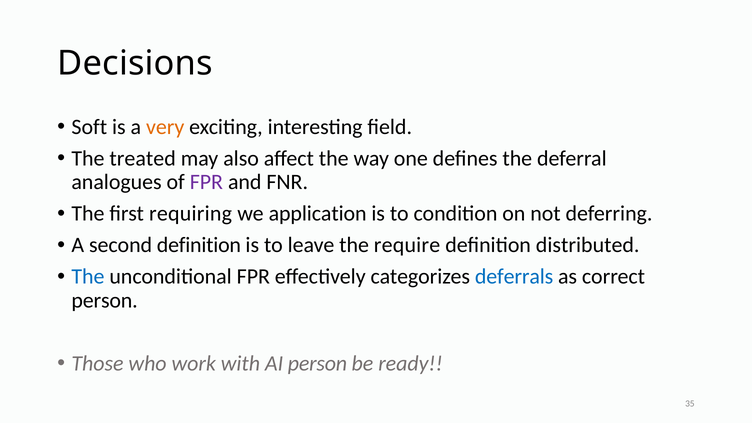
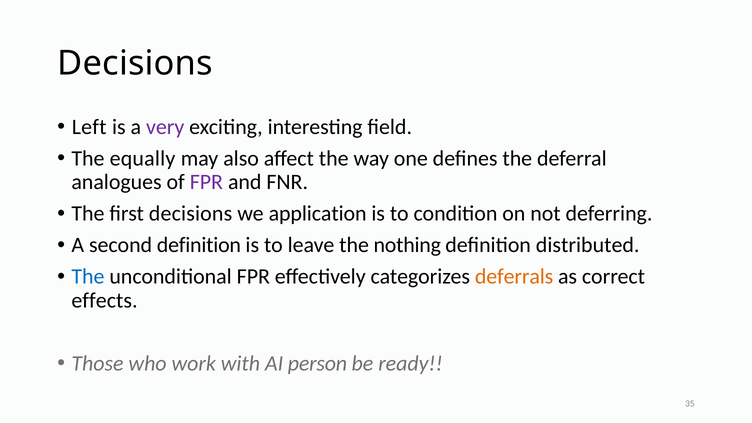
Soft: Soft -> Left
very colour: orange -> purple
treated: treated -> equally
first requiring: requiring -> decisions
require: require -> nothing
deferrals colour: blue -> orange
person at (105, 300): person -> effects
